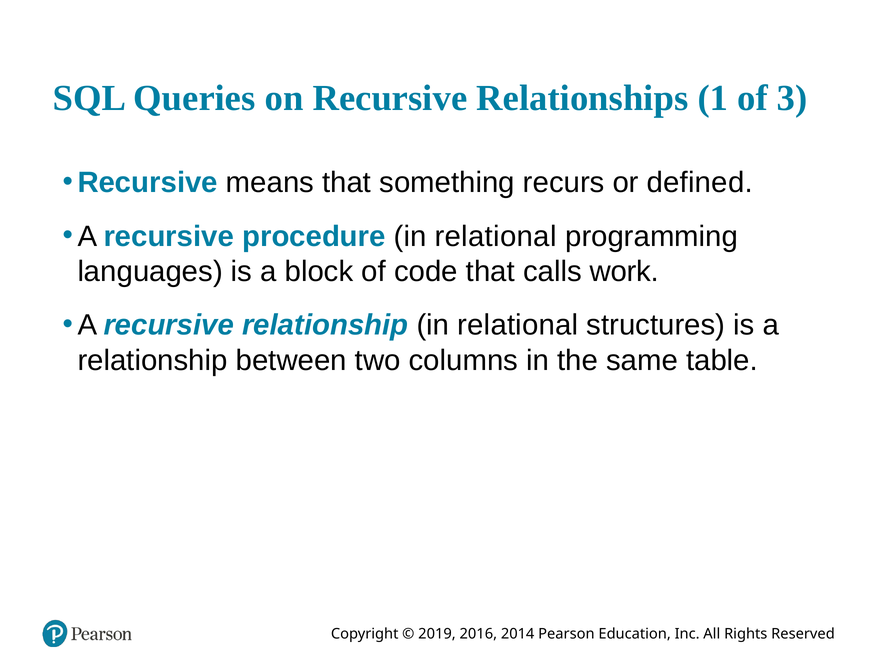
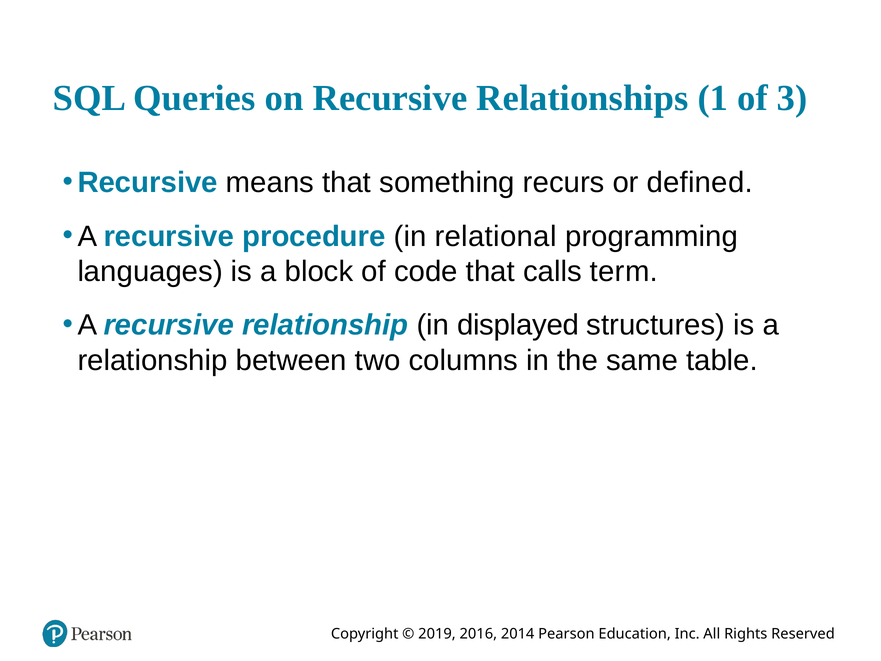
work: work -> term
relationship in relational: relational -> displayed
